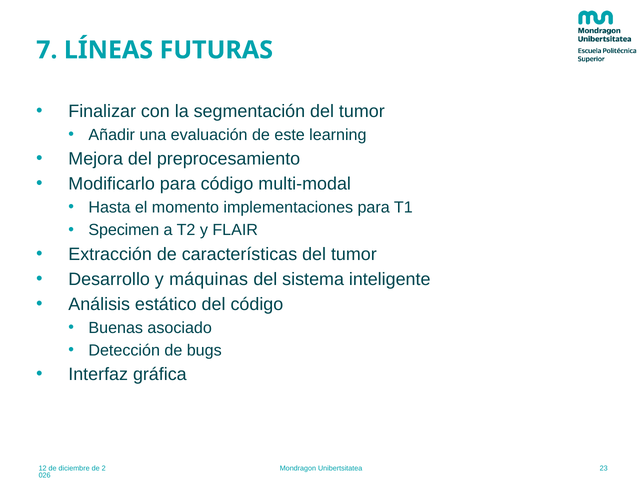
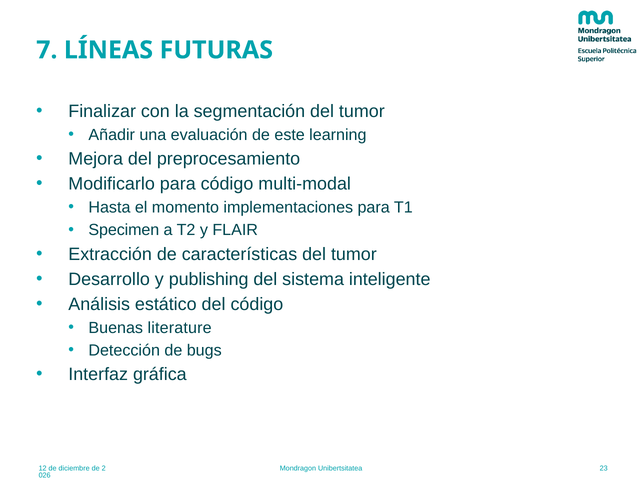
máquinas: máquinas -> publishing
asociado: asociado -> literature
